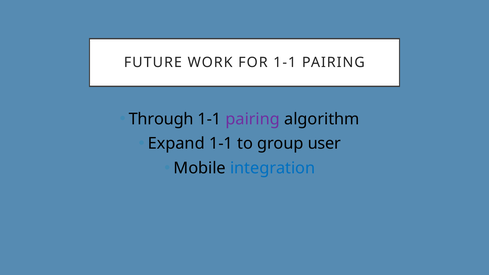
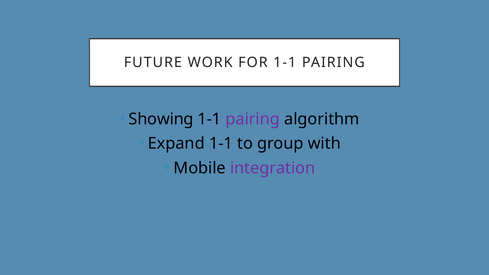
Through: Through -> Showing
user: user -> with
integration colour: blue -> purple
